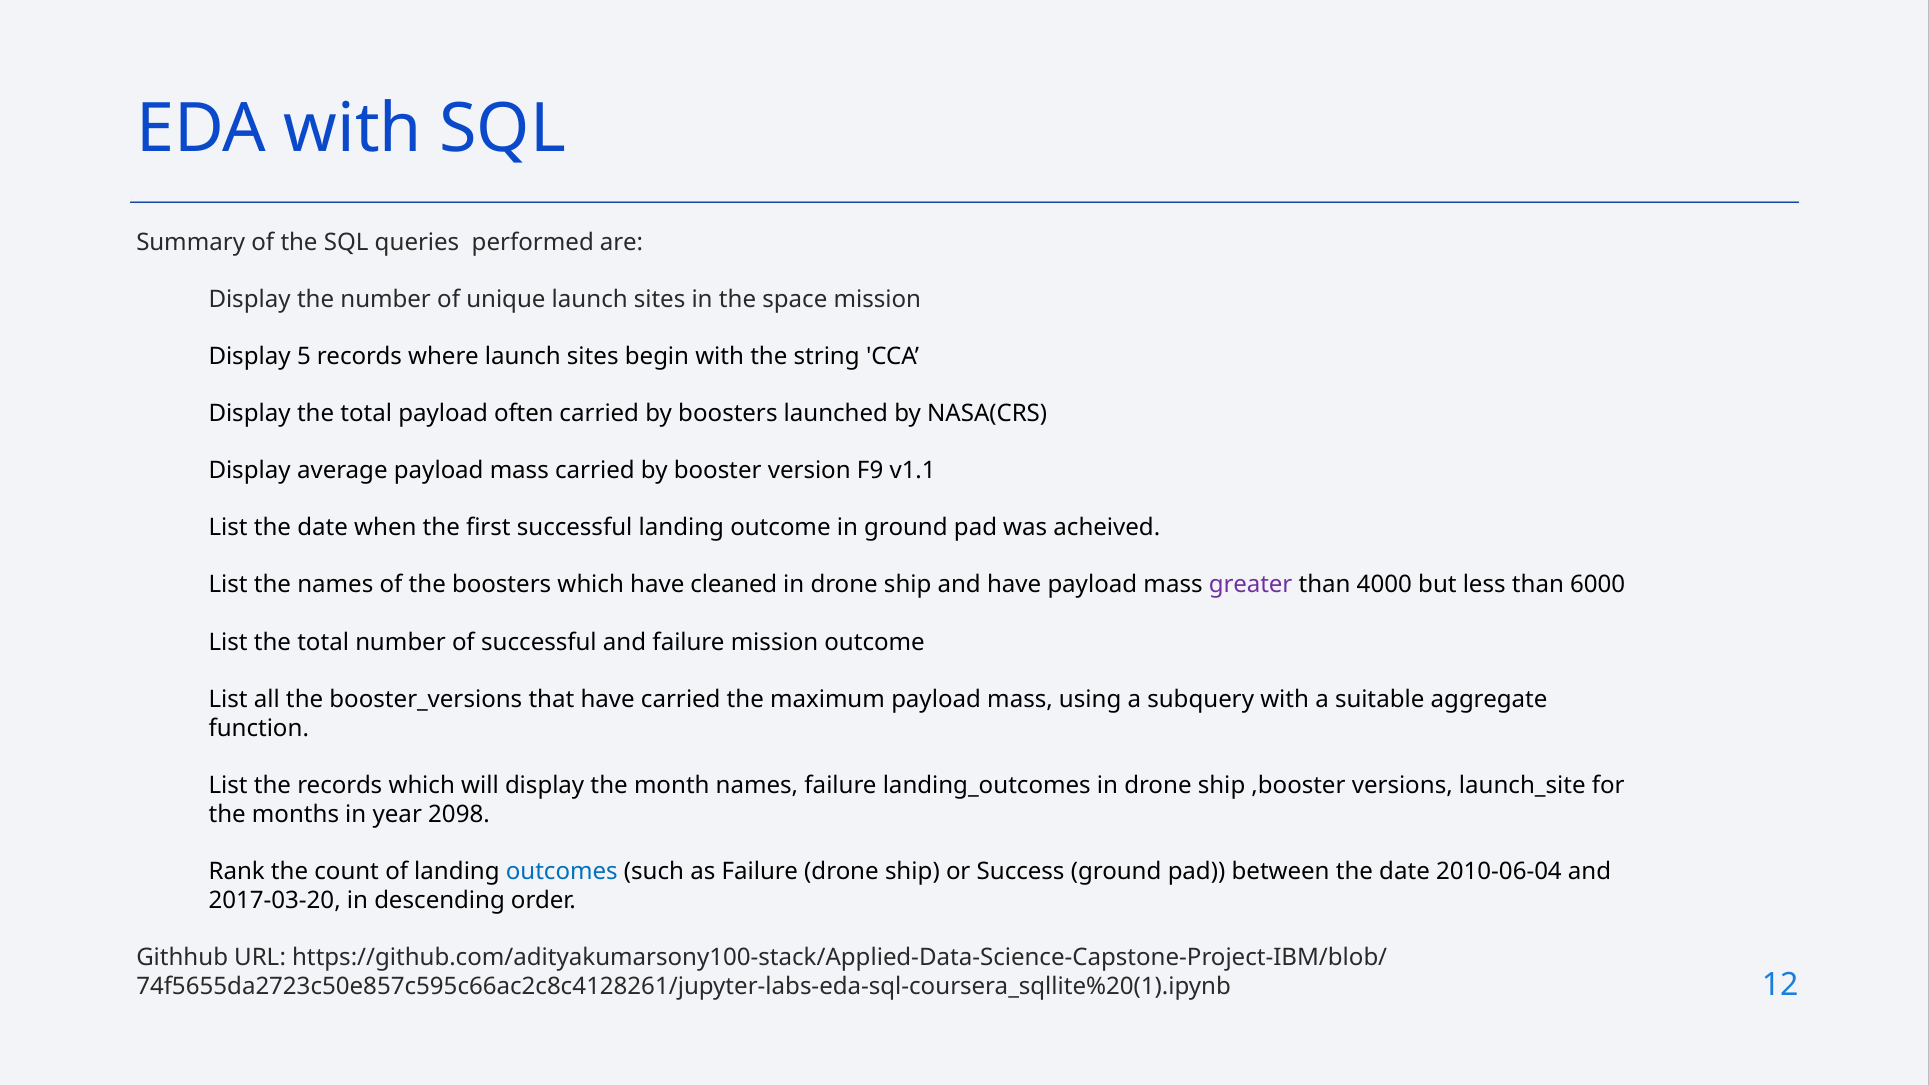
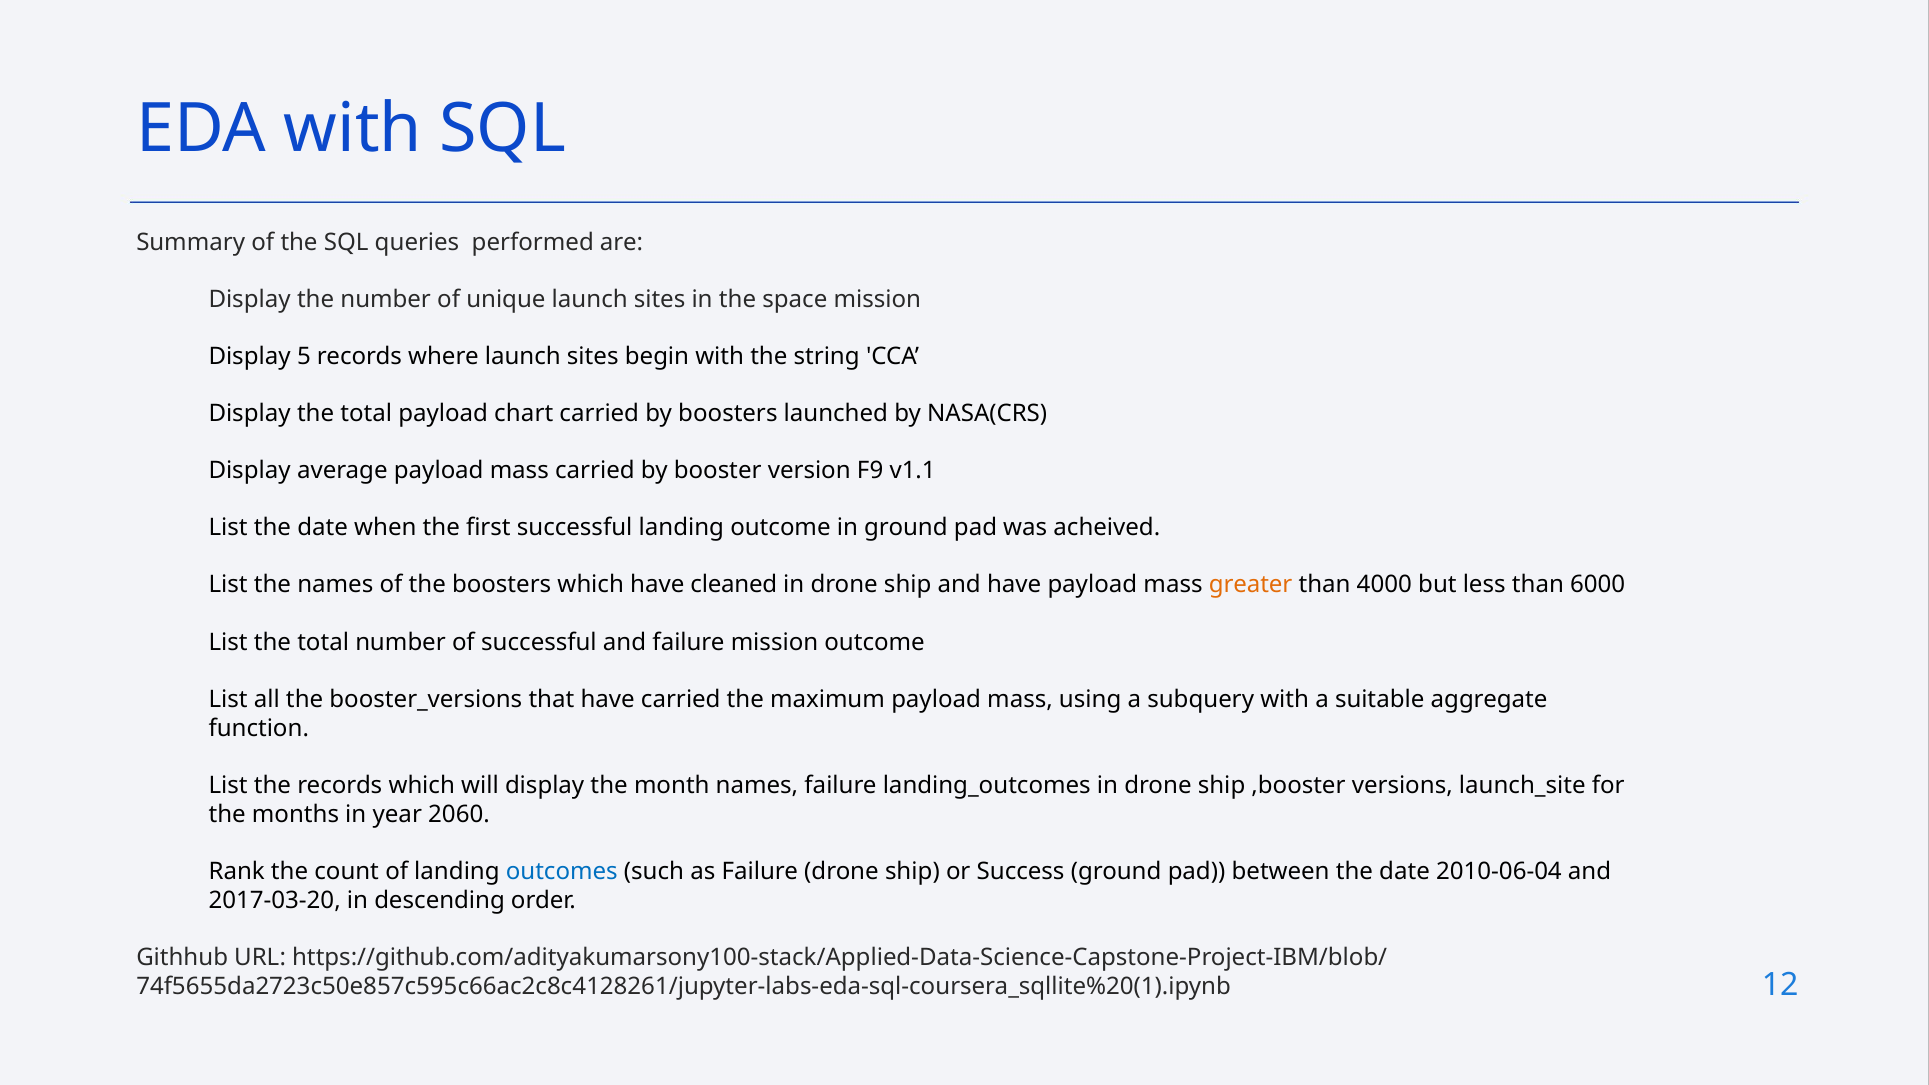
often: often -> chart
greater colour: purple -> orange
2098: 2098 -> 2060
